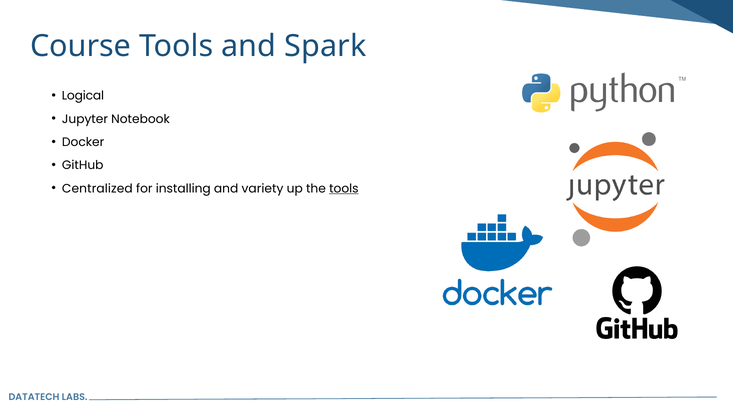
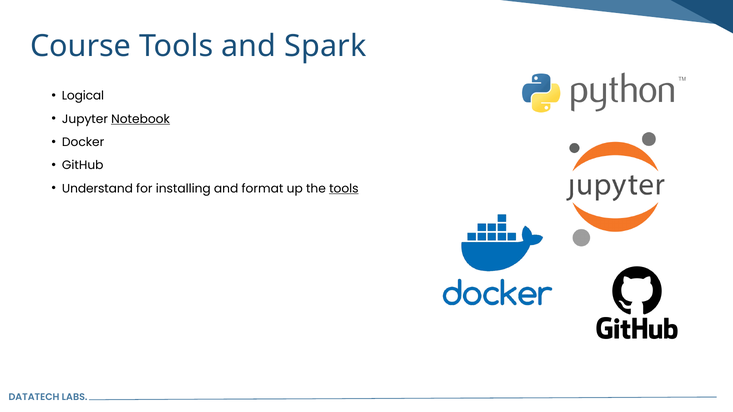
Notebook underline: none -> present
Centralized: Centralized -> Understand
variety: variety -> format
